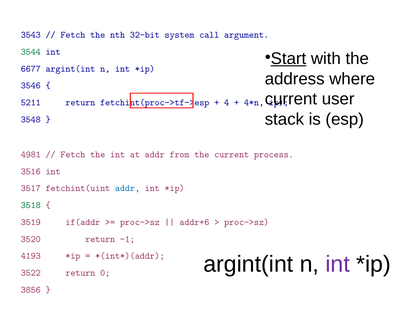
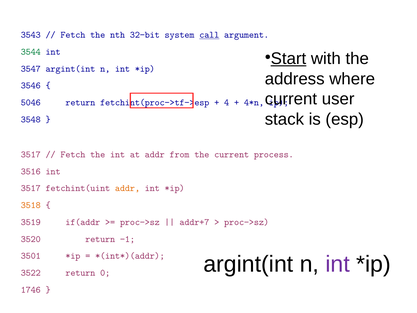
call underline: none -> present
6677: 6677 -> 3547
5211: 5211 -> 5046
4981 at (31, 154): 4981 -> 3517
addr at (127, 188) colour: blue -> orange
3518 colour: green -> orange
addr+6: addr+6 -> addr+7
4193: 4193 -> 3501
3856: 3856 -> 1746
